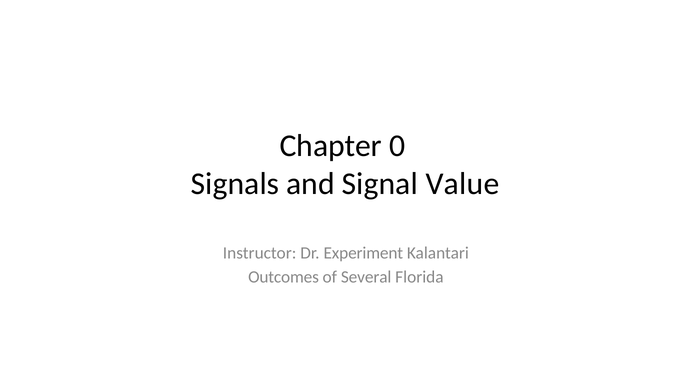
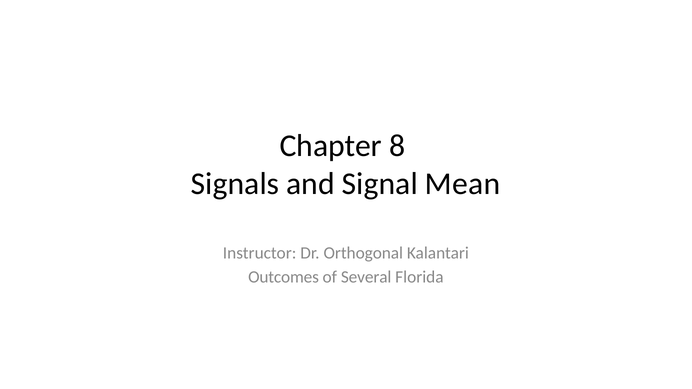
0: 0 -> 8
Value: Value -> Mean
Experiment: Experiment -> Orthogonal
